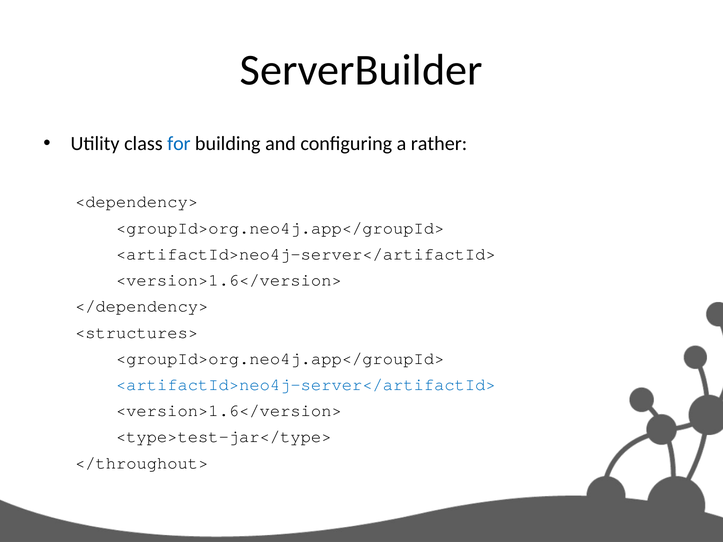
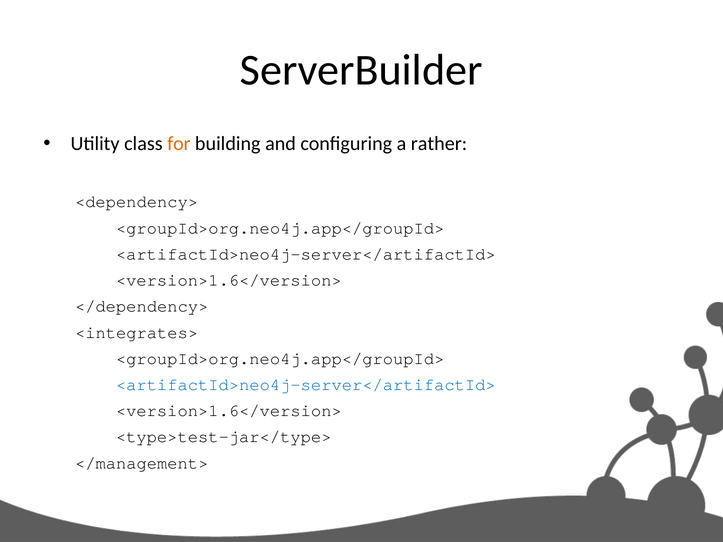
for colour: blue -> orange
<structures>: <structures> -> <integrates>
</throughout>: </throughout> -> </management>
